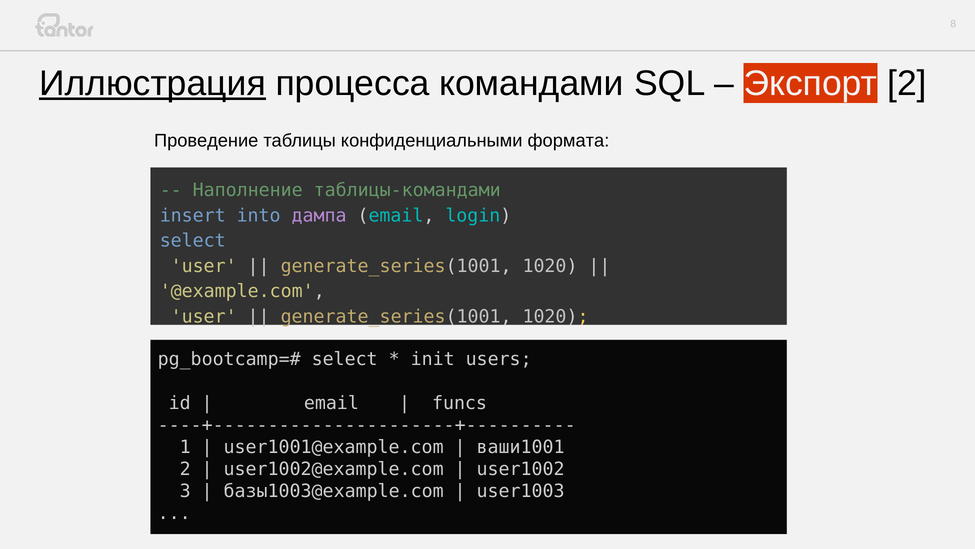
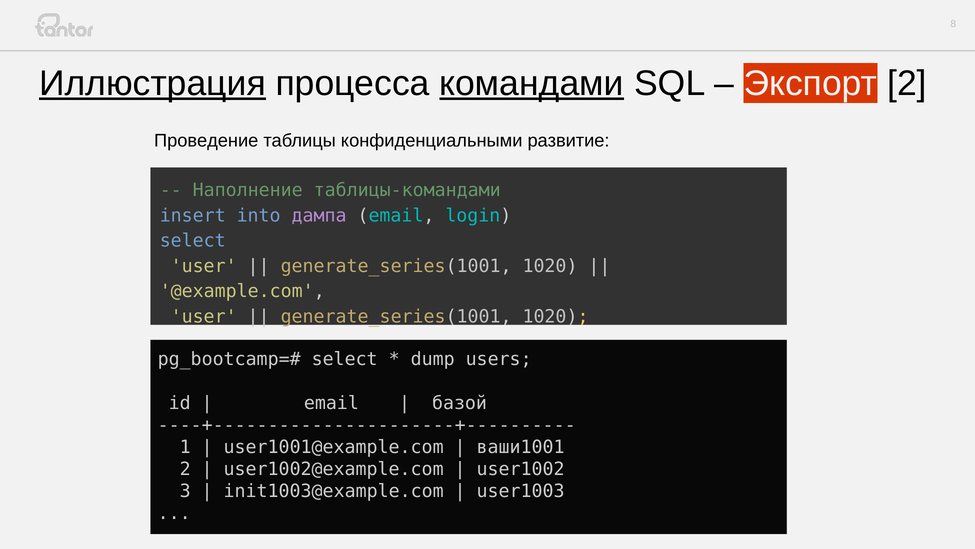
командами underline: none -> present
формата: формата -> развитие
init: init -> dump
funcs: funcs -> базой
базы1003@example.com: базы1003@example.com -> init1003@example.com
